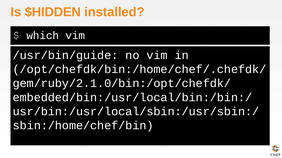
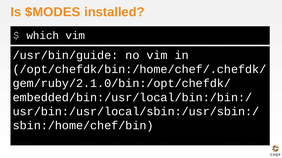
$HIDDEN: $HIDDEN -> $MODES
